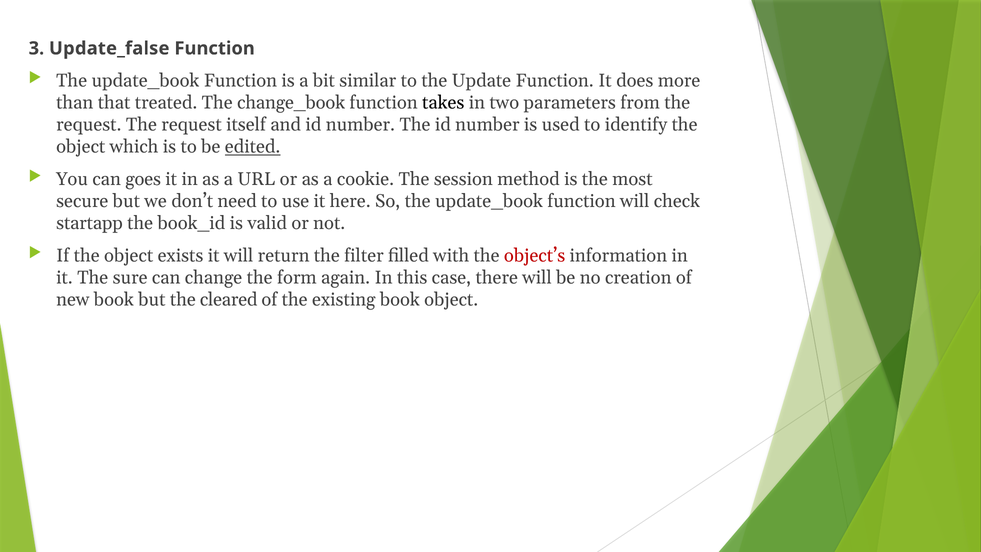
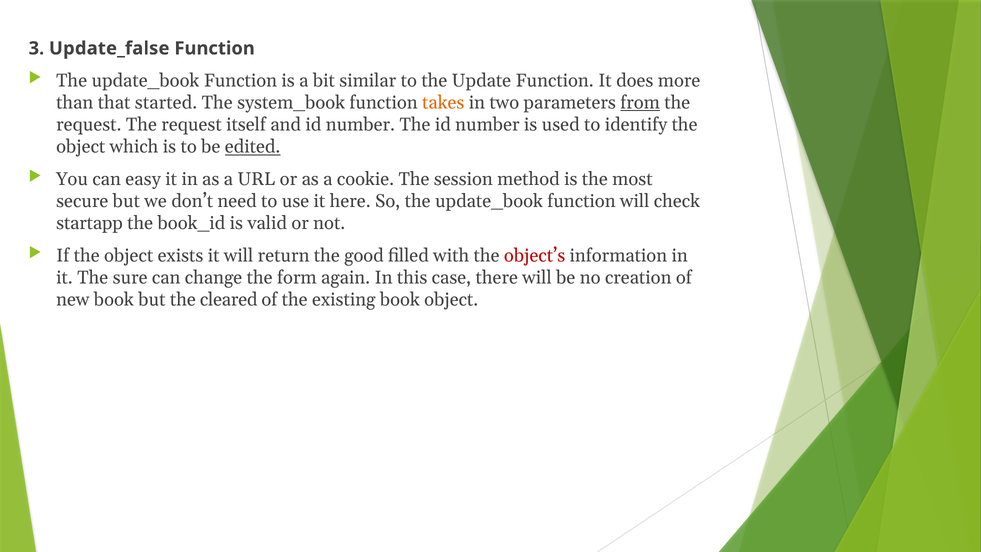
treated: treated -> started
change_book: change_book -> system_book
takes colour: black -> orange
from underline: none -> present
goes: goes -> easy
filter: filter -> good
